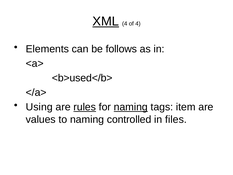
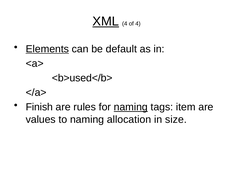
Elements underline: none -> present
follows: follows -> default
Using: Using -> Finish
rules underline: present -> none
controlled: controlled -> allocation
files: files -> size
